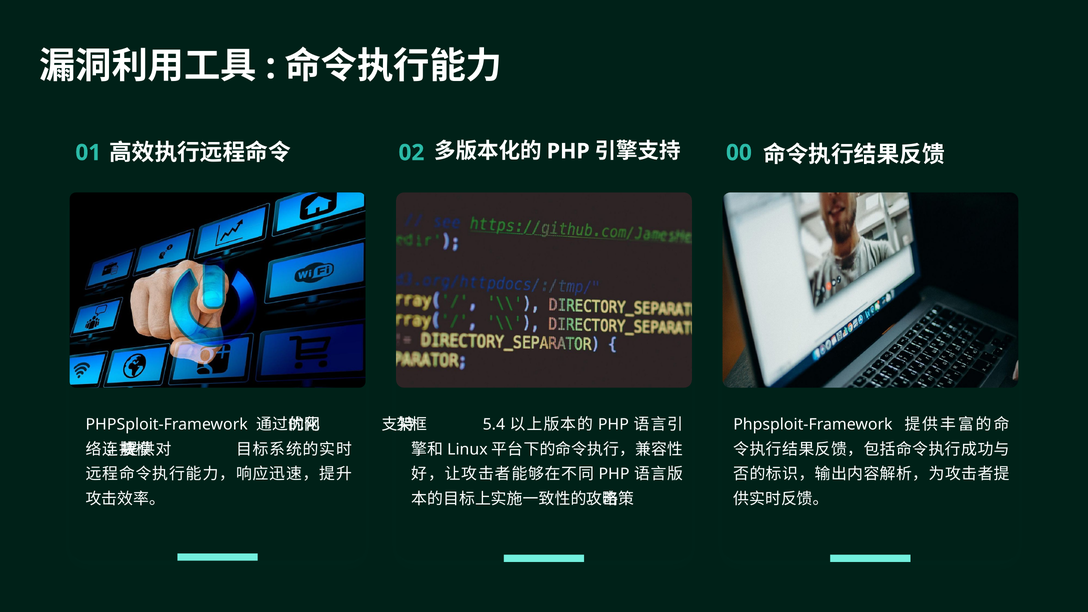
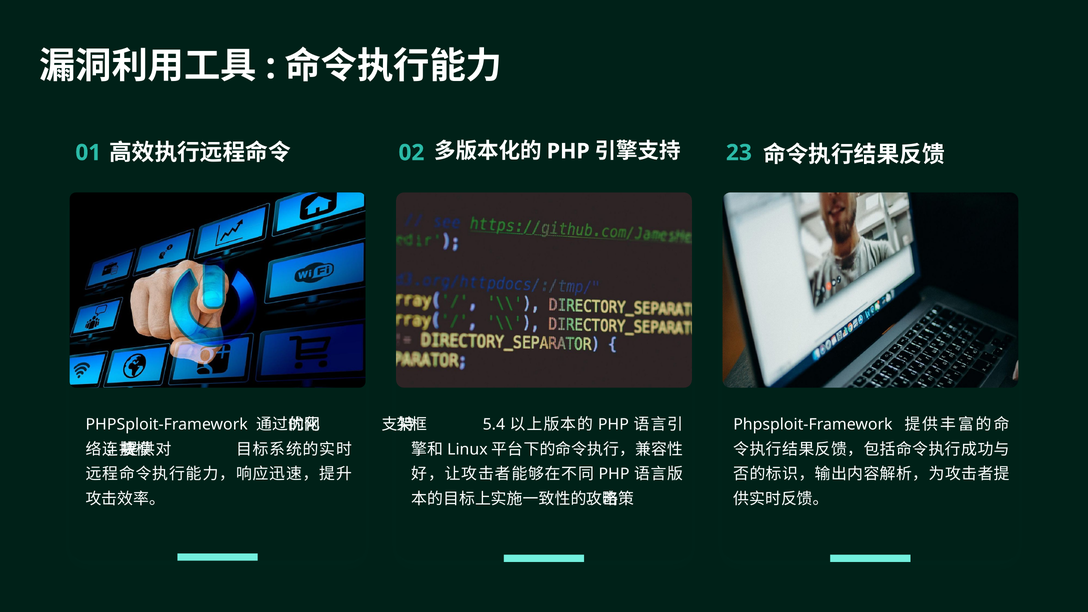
00: 00 -> 23
